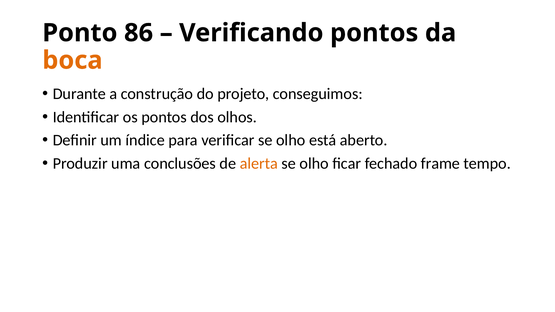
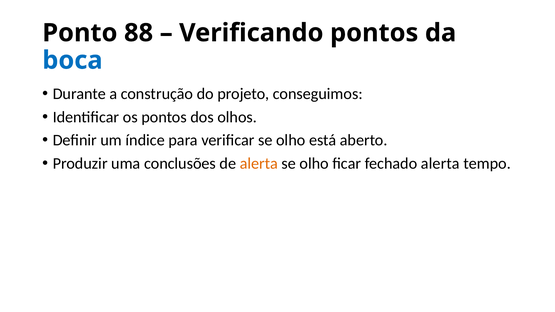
86: 86 -> 88
boca colour: orange -> blue
fechado frame: frame -> alerta
